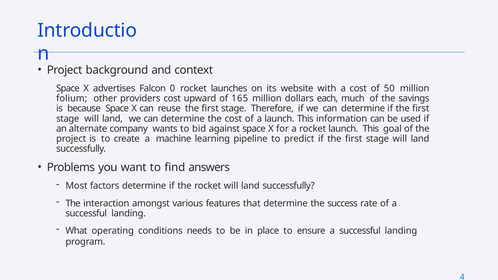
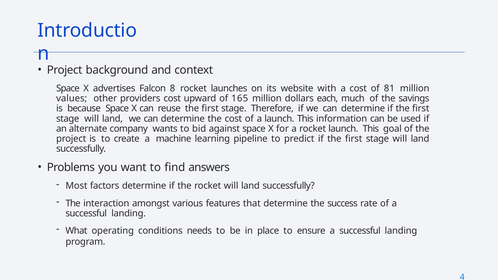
0: 0 -> 8
50: 50 -> 81
folium: folium -> values
